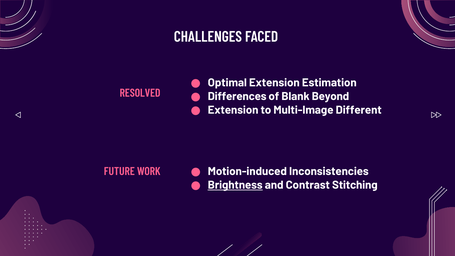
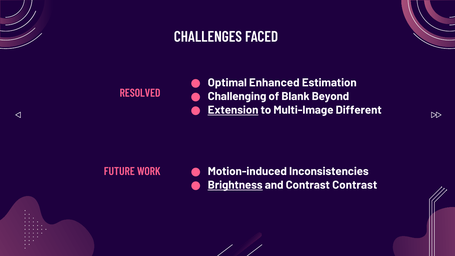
Optimal Extension: Extension -> Enhanced
Differences: Differences -> Challenging
Extension at (233, 110) underline: none -> present
Contrast Stitching: Stitching -> Contrast
